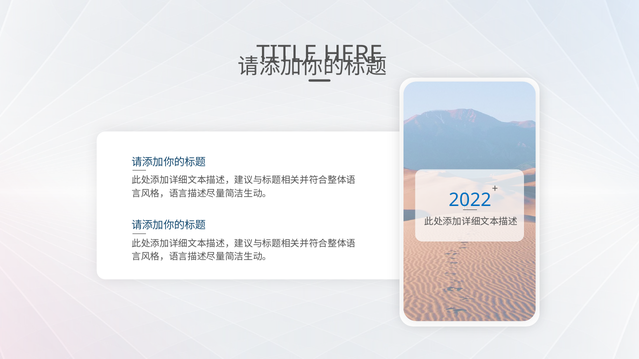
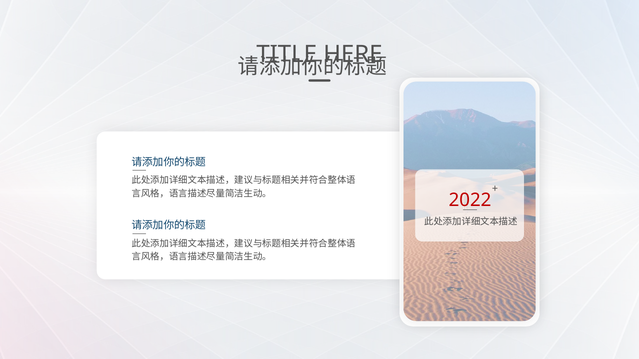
2022 colour: blue -> red
